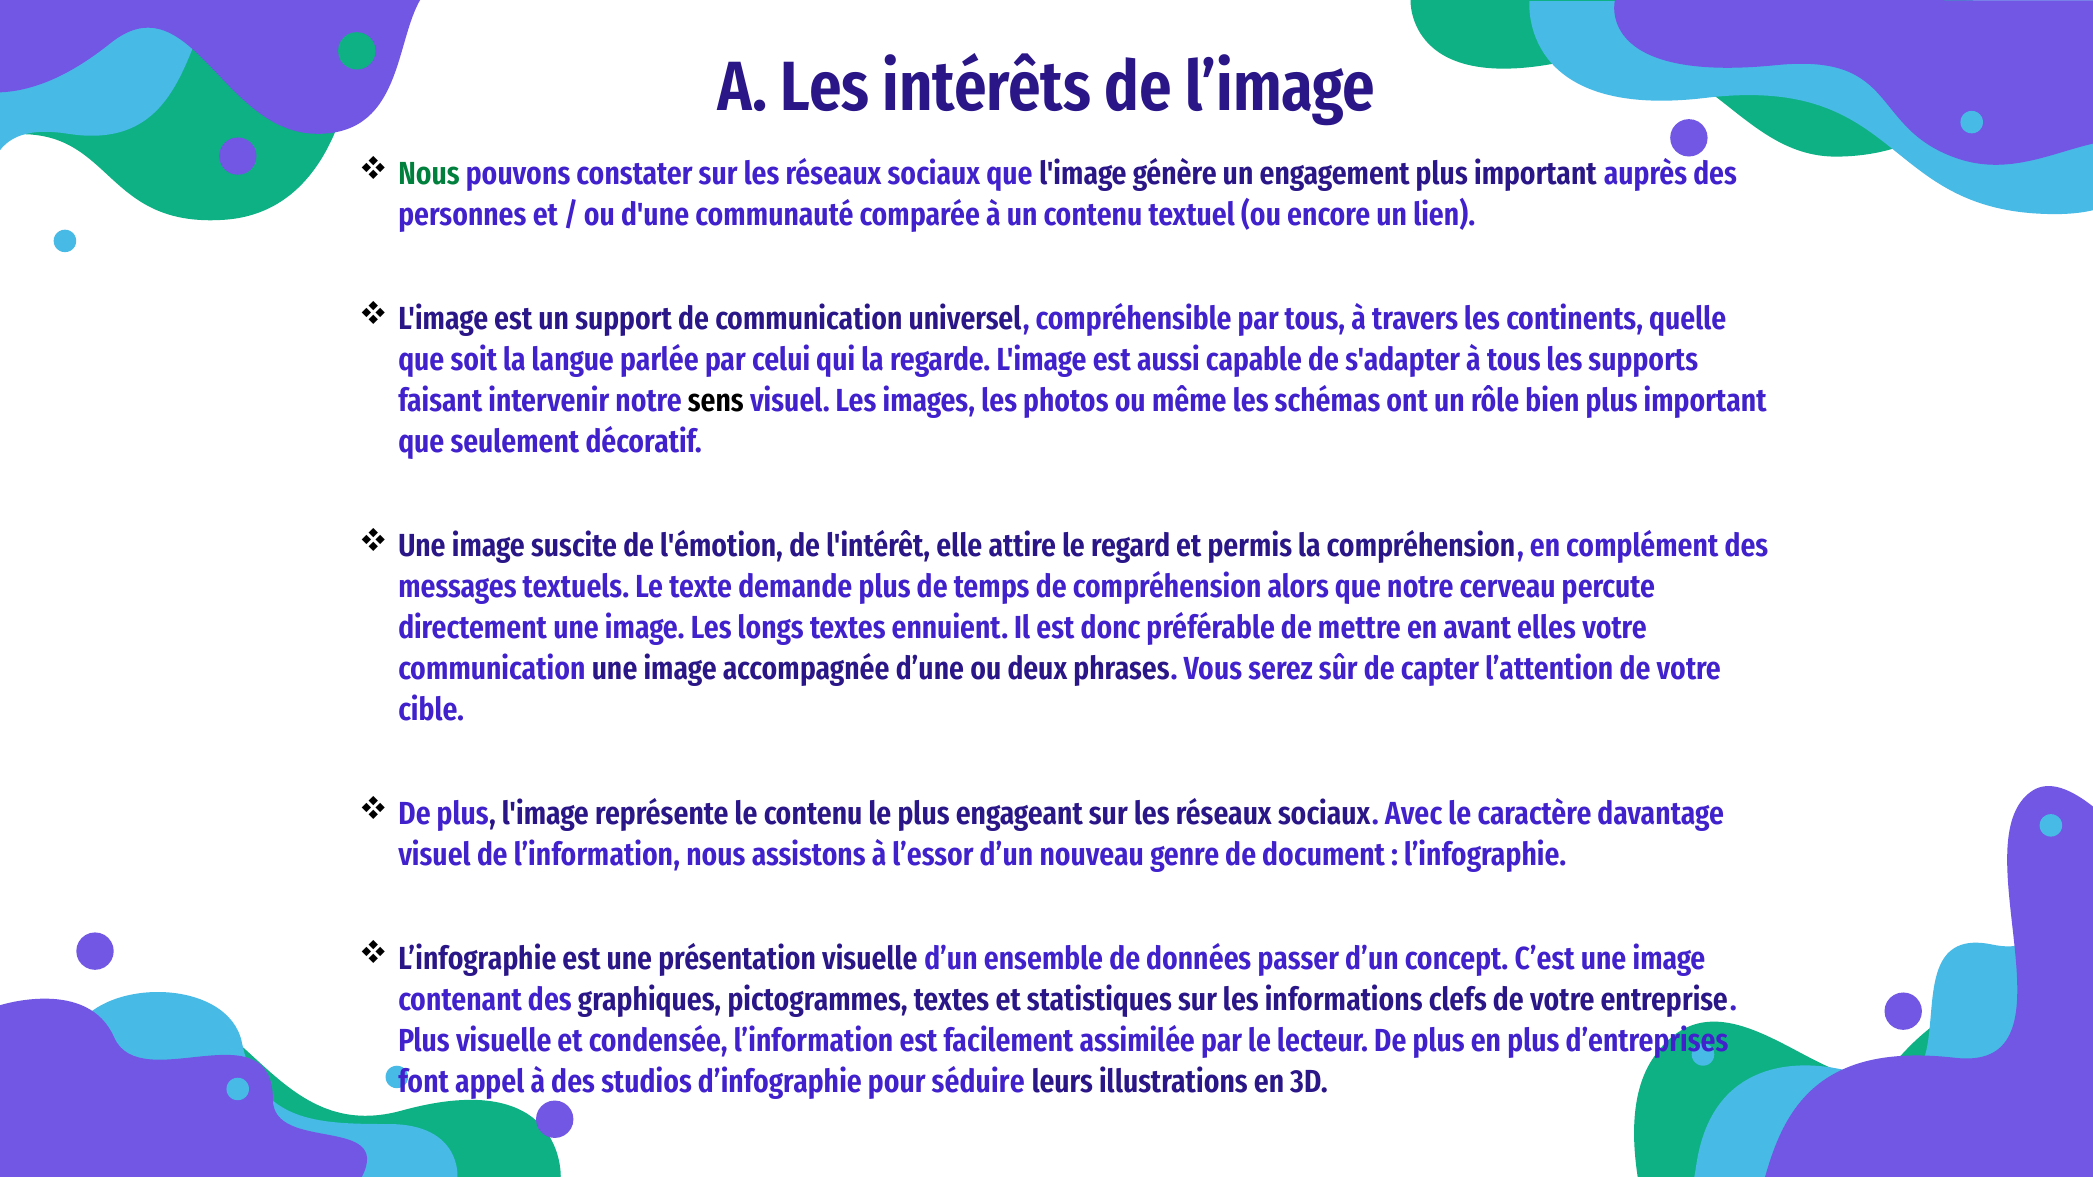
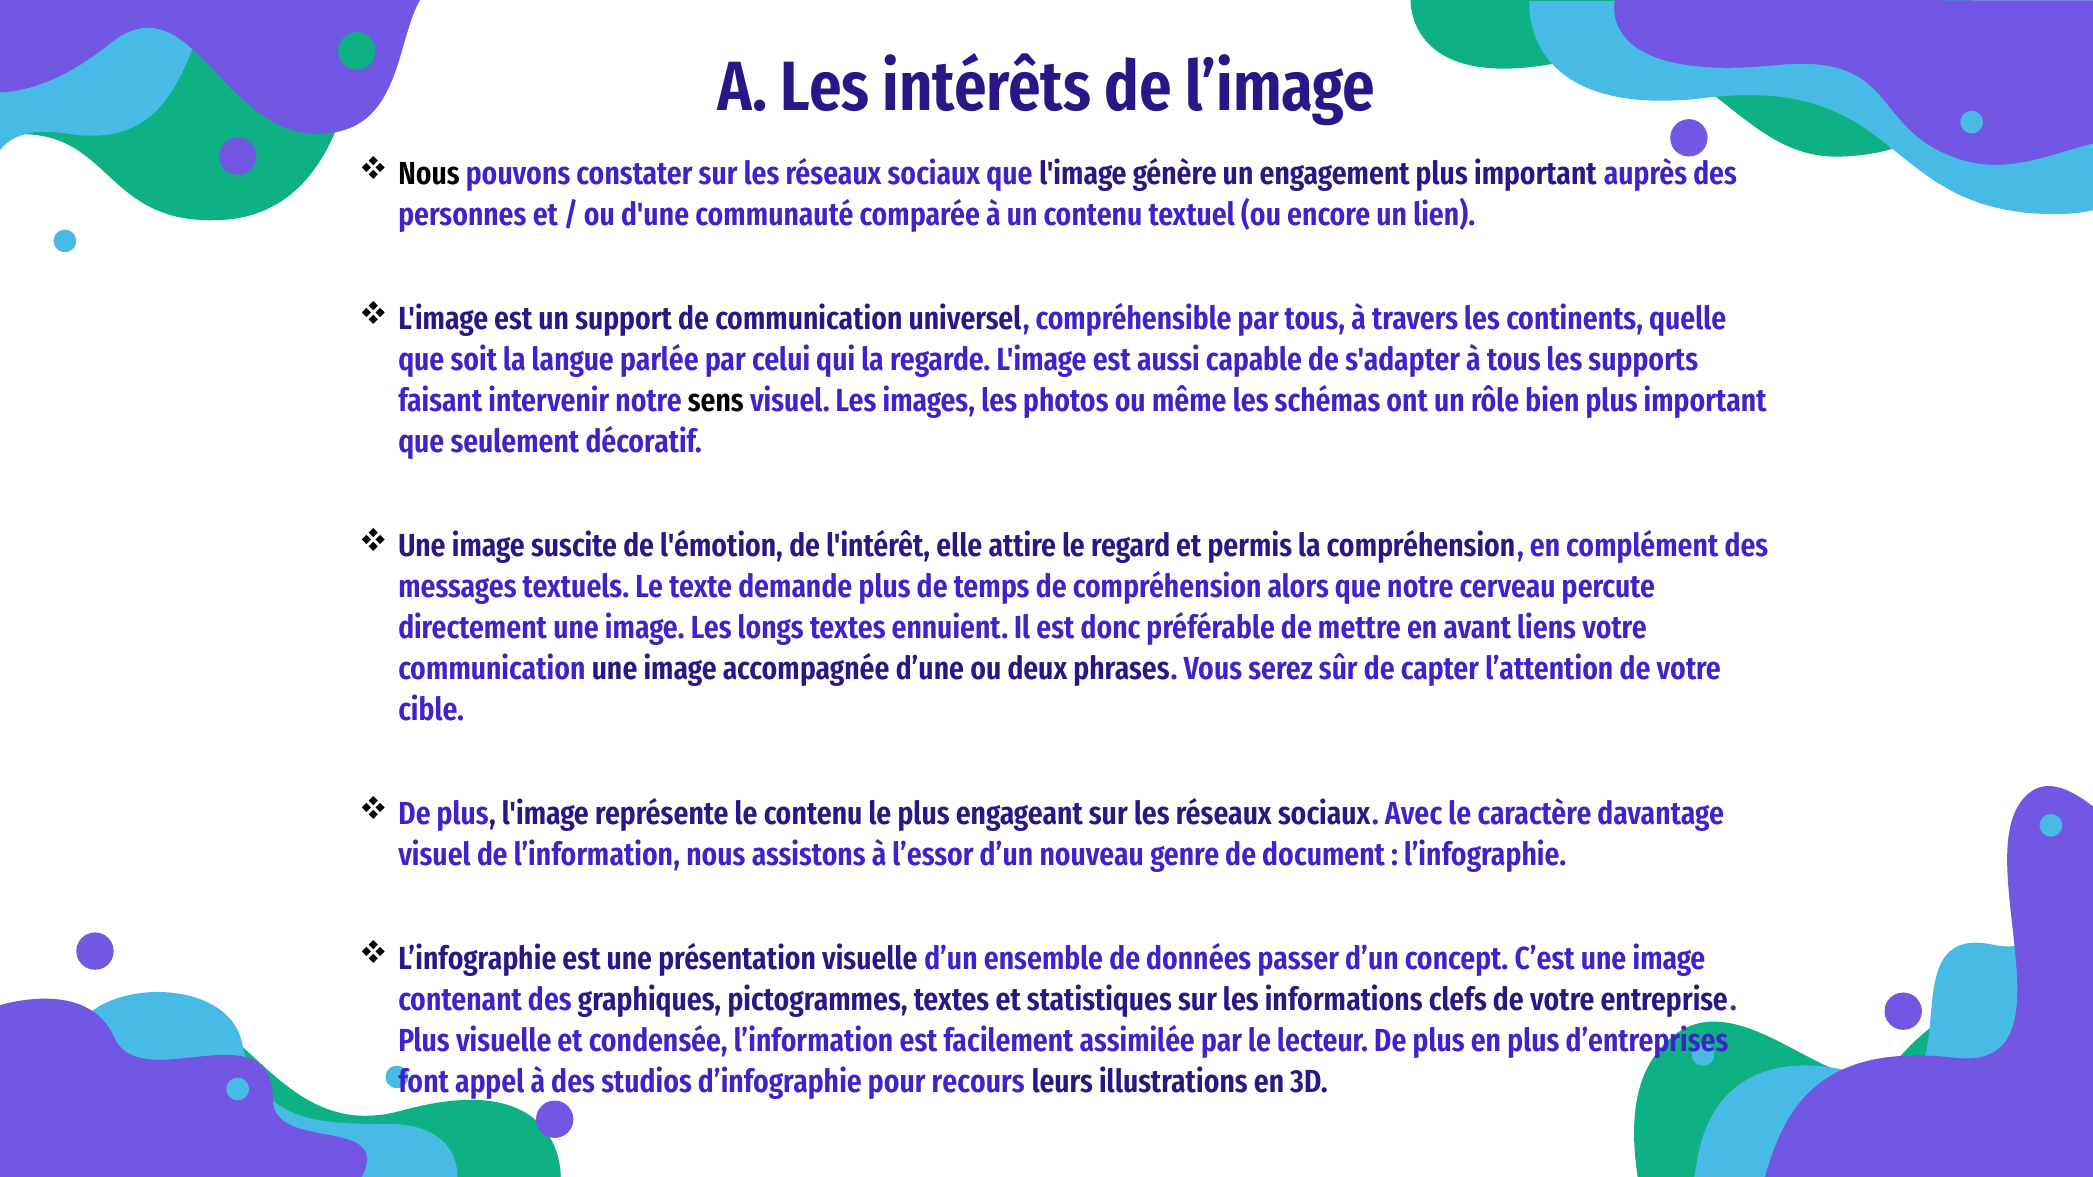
Nous at (429, 174) colour: green -> black
elles: elles -> liens
séduire: séduire -> recours
